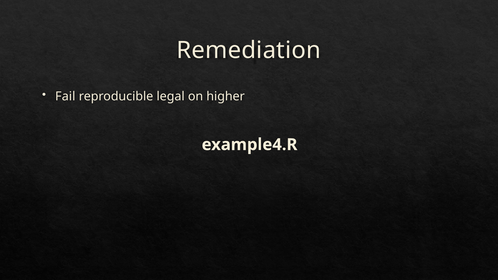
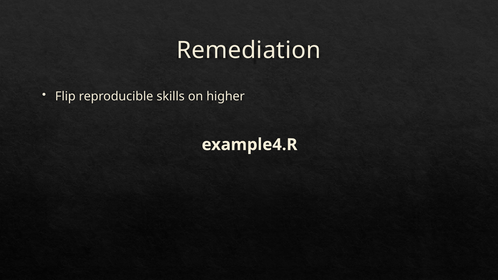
Fail: Fail -> Flip
legal: legal -> skills
